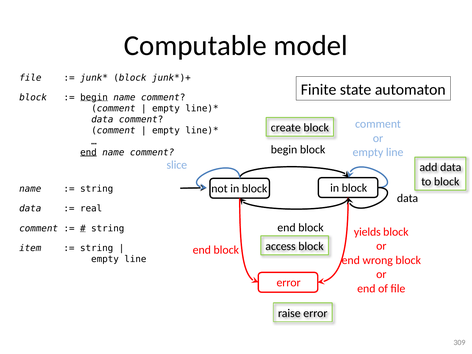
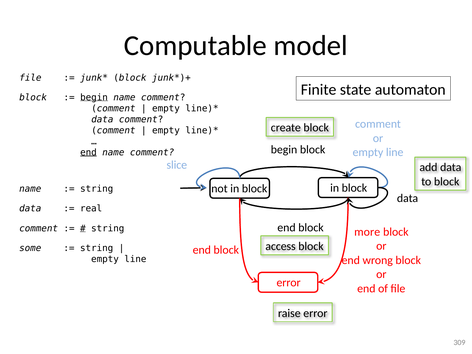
yields: yields -> more
item: item -> some
